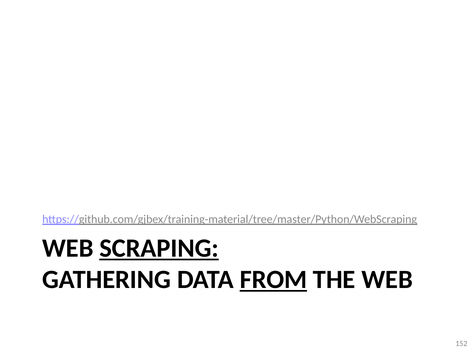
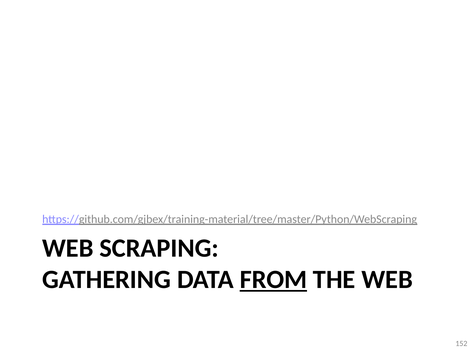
SCRAPING underline: present -> none
